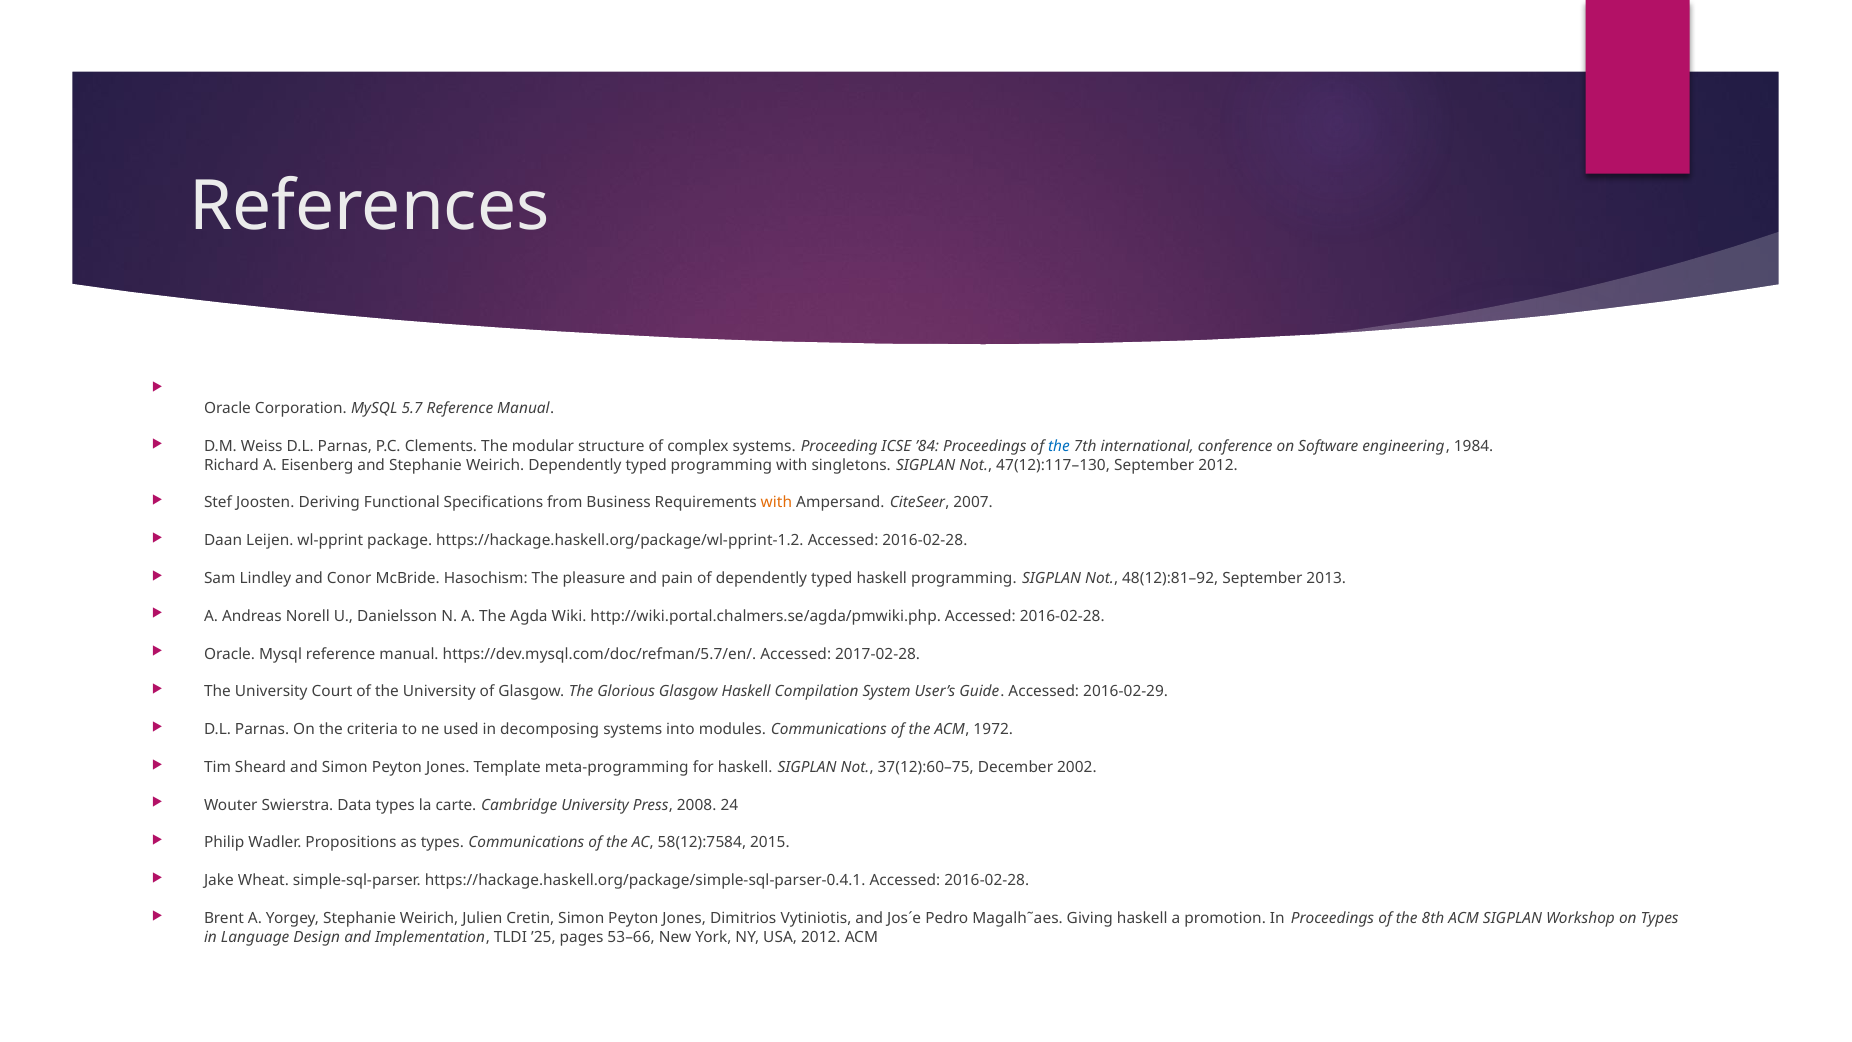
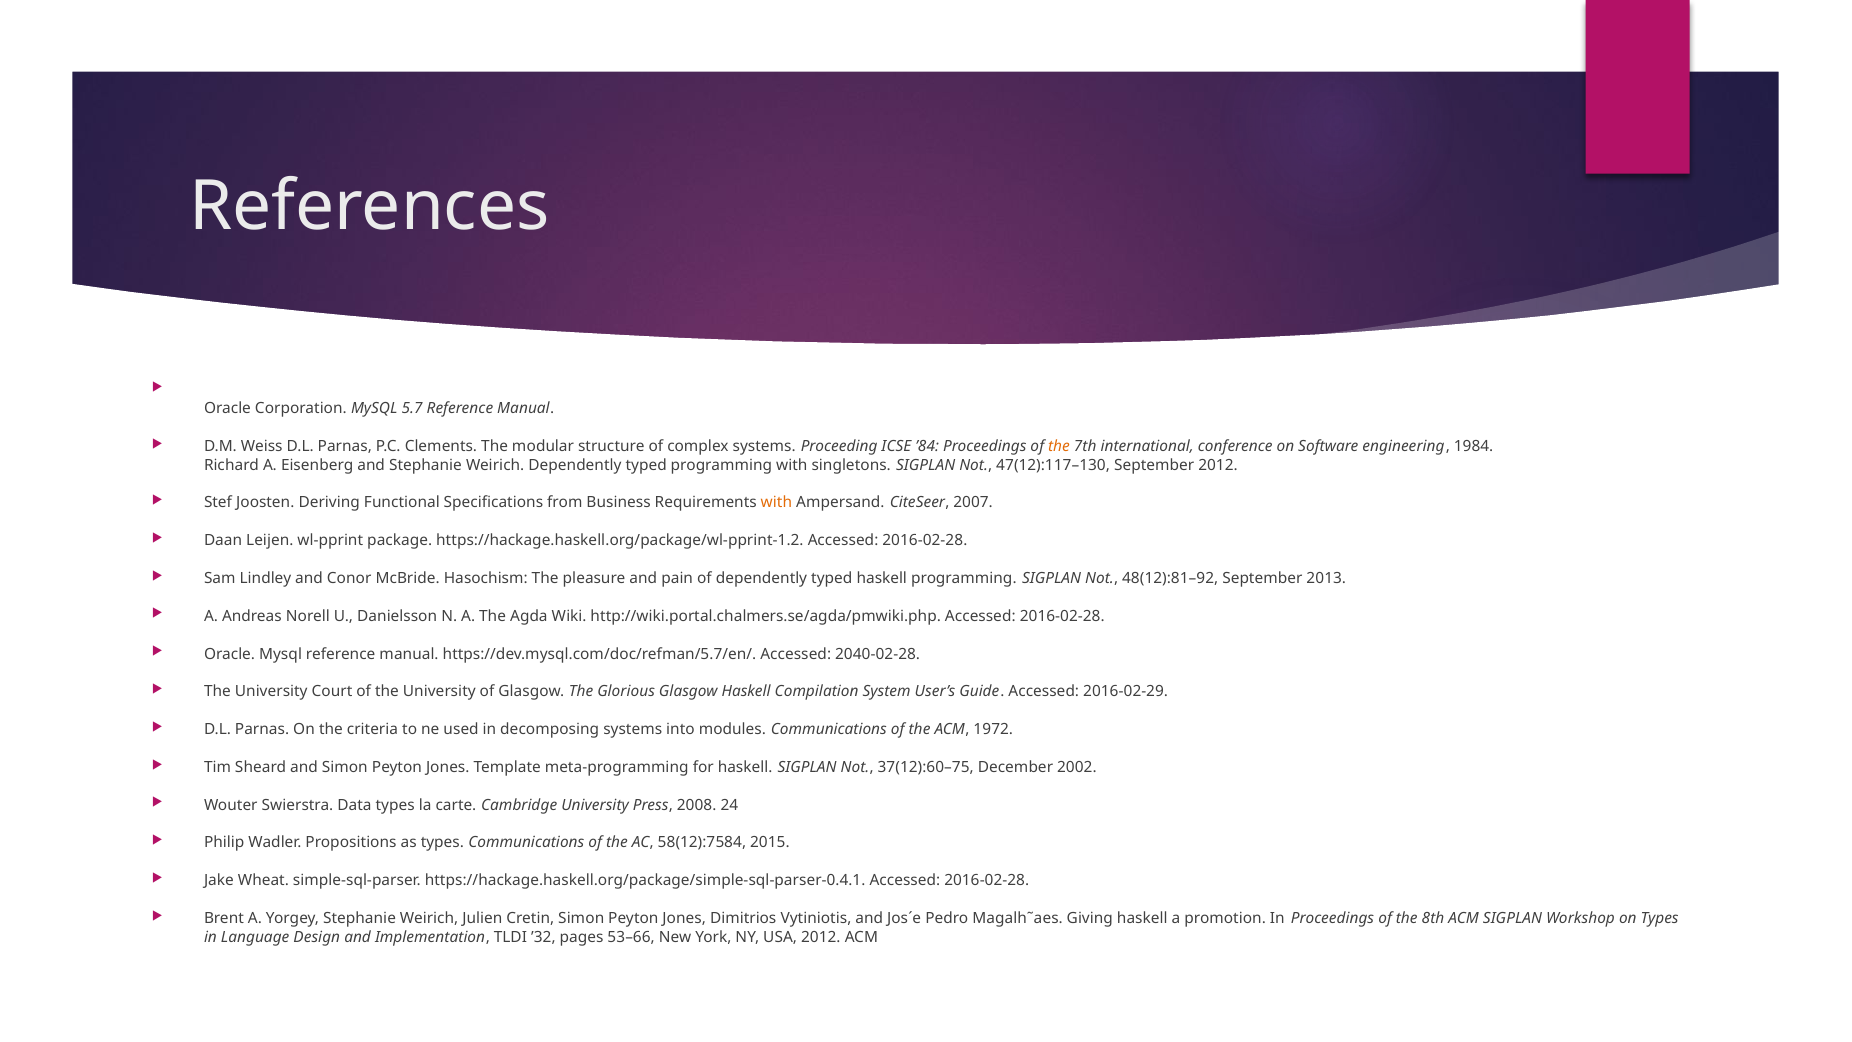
the at (1059, 446) colour: blue -> orange
2017-02-28: 2017-02-28 -> 2040-02-28
’25: ’25 -> ’32
